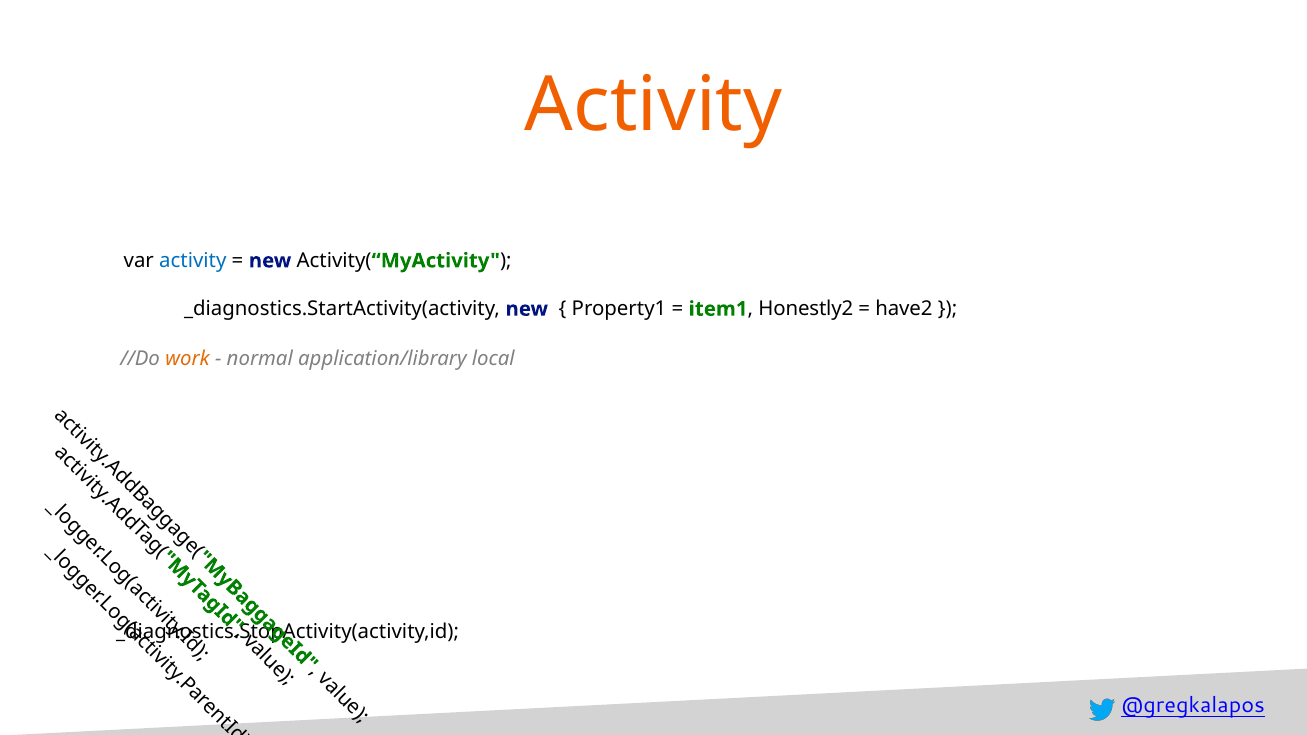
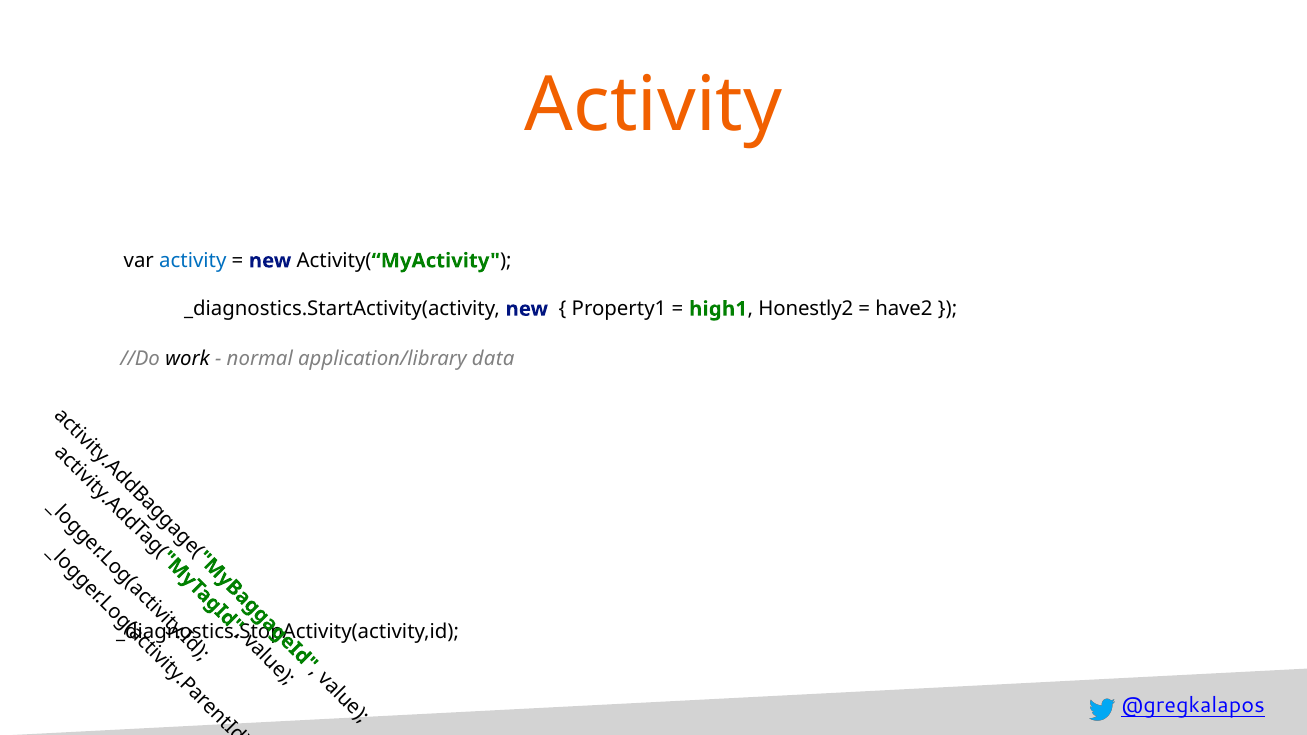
item1: item1 -> high1
work colour: orange -> black
local: local -> data
